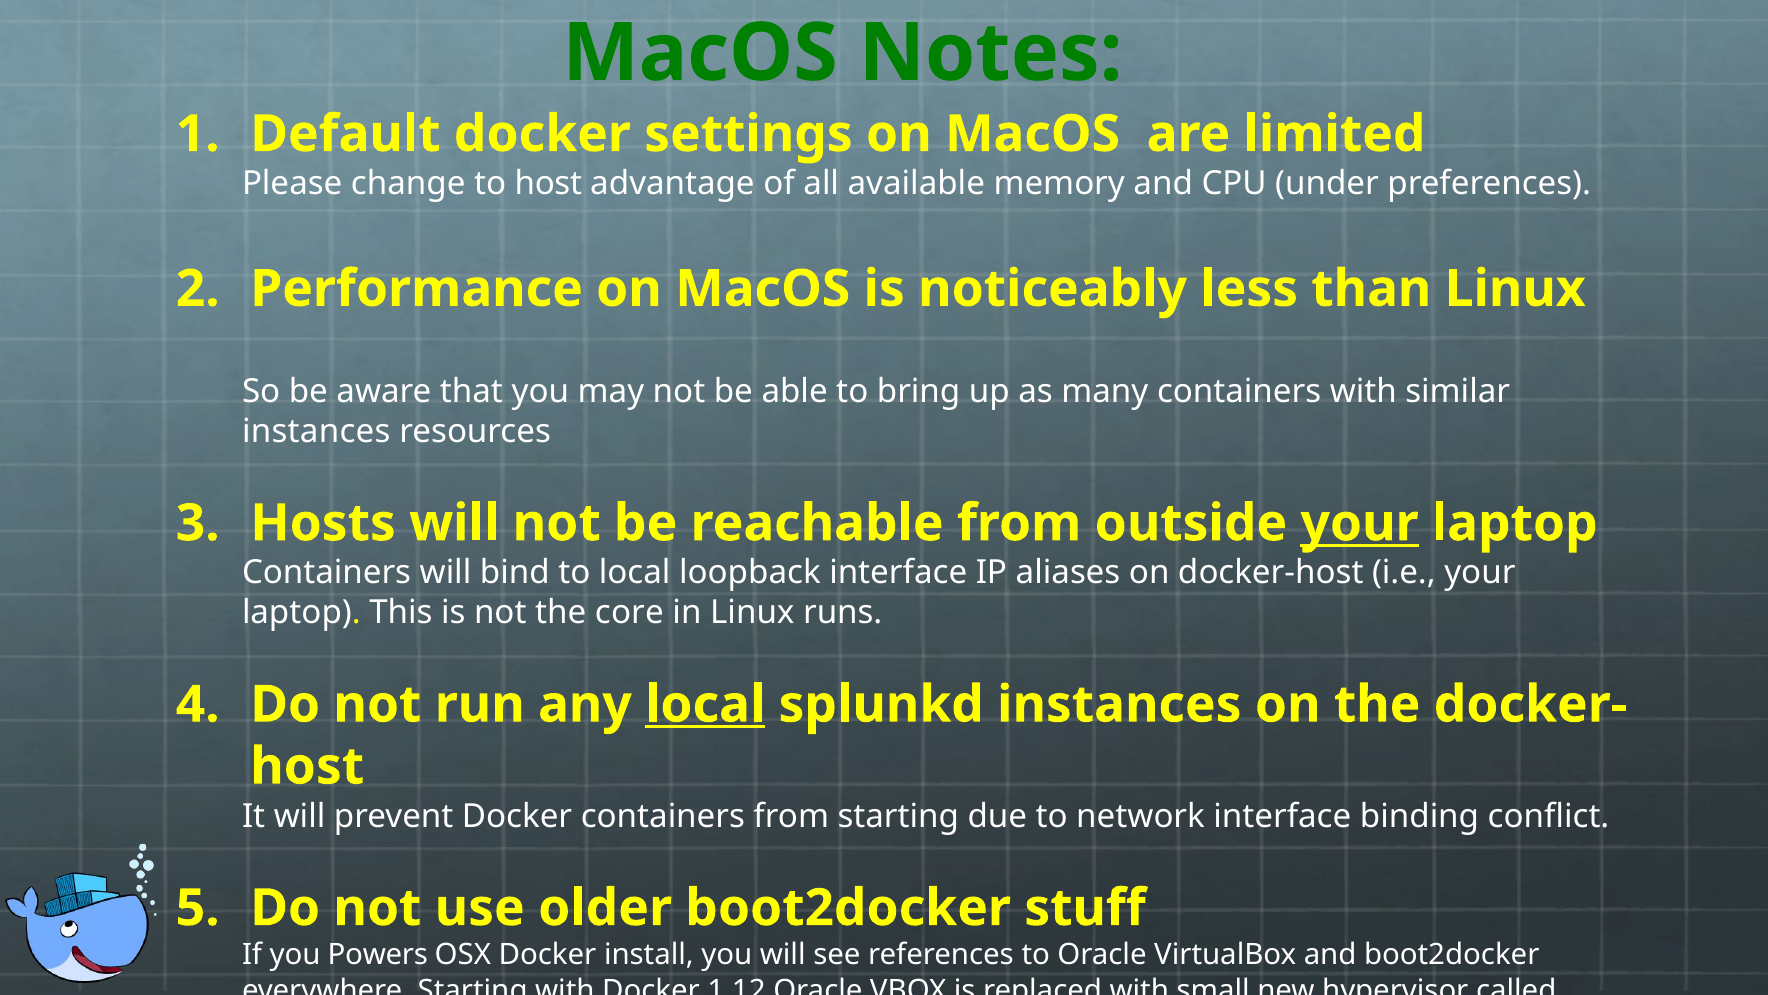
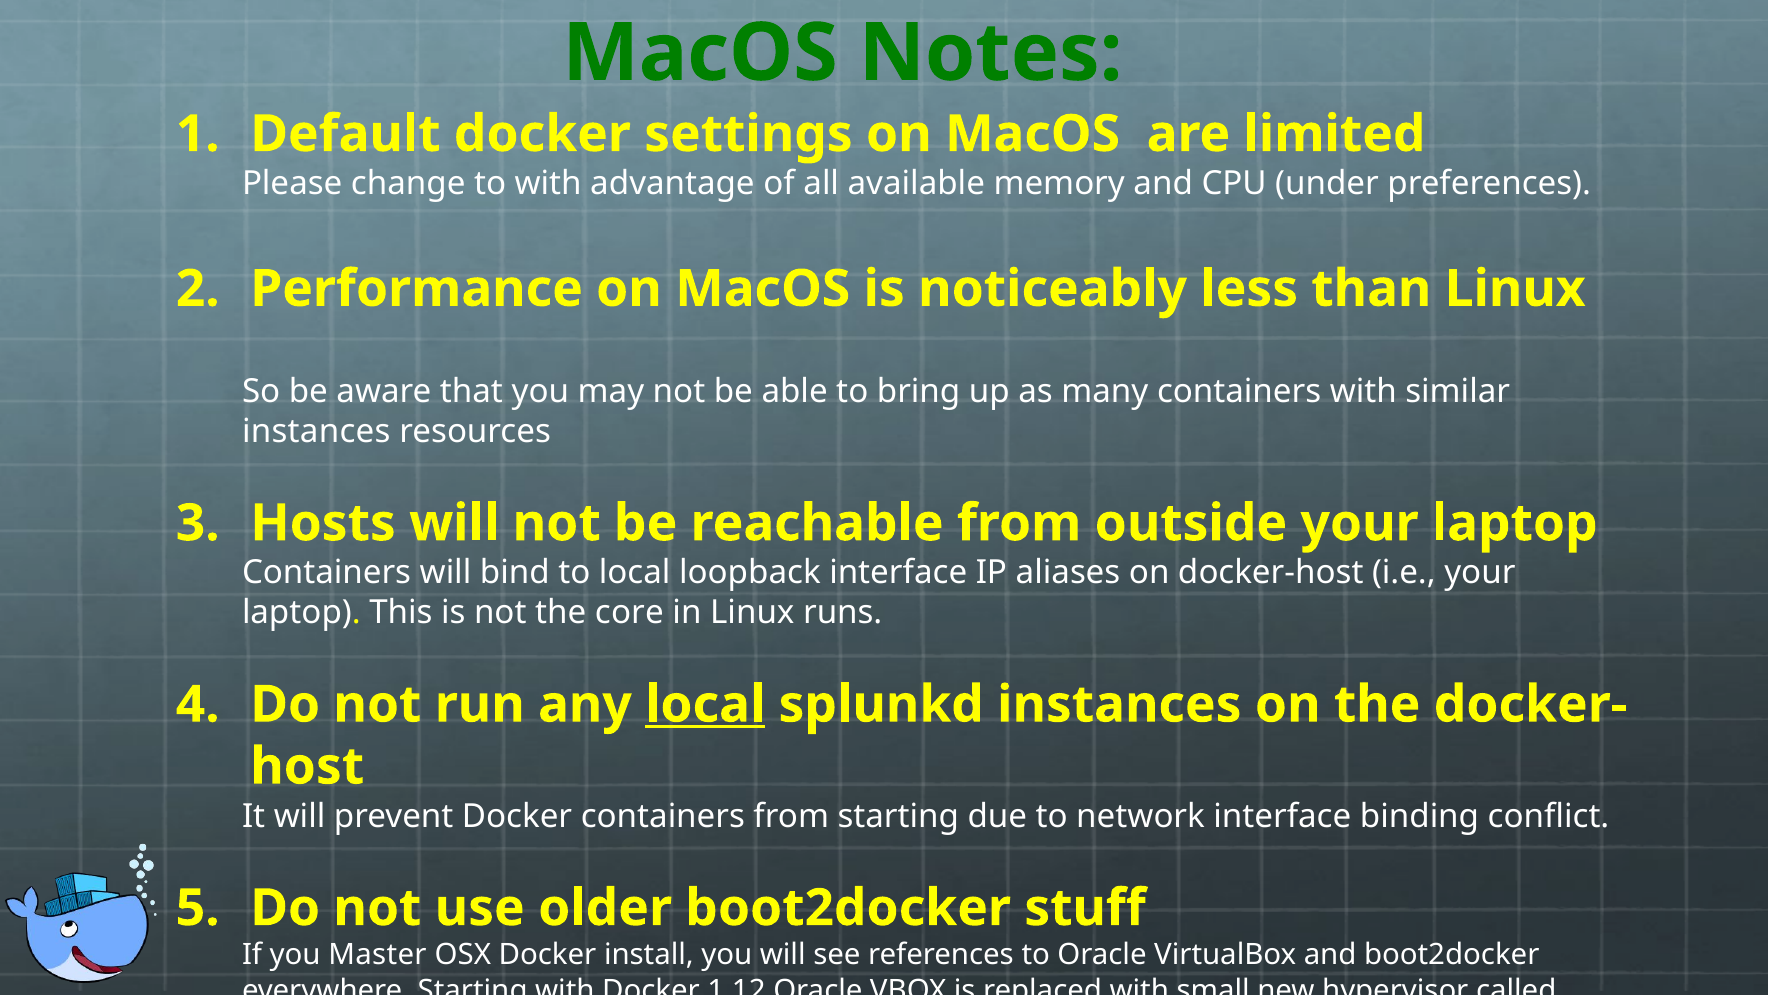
to host: host -> with
your at (1360, 523) underline: present -> none
Powers: Powers -> Master
